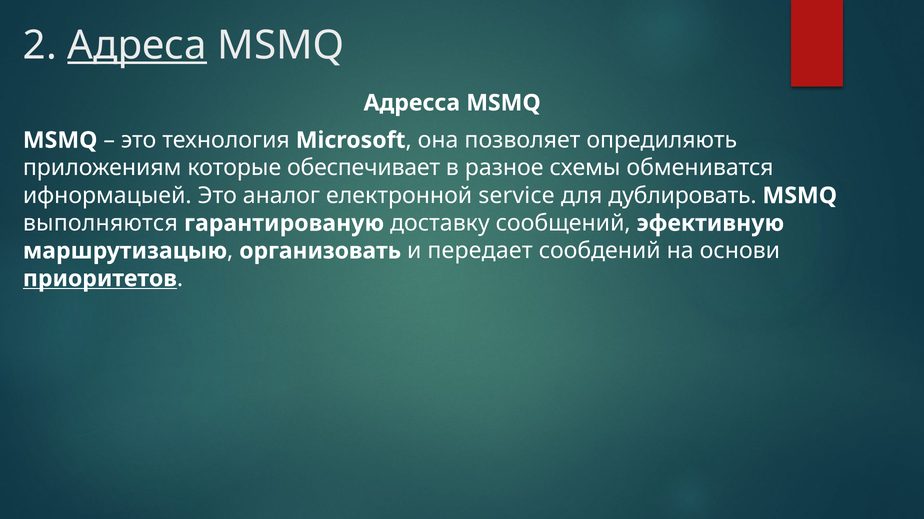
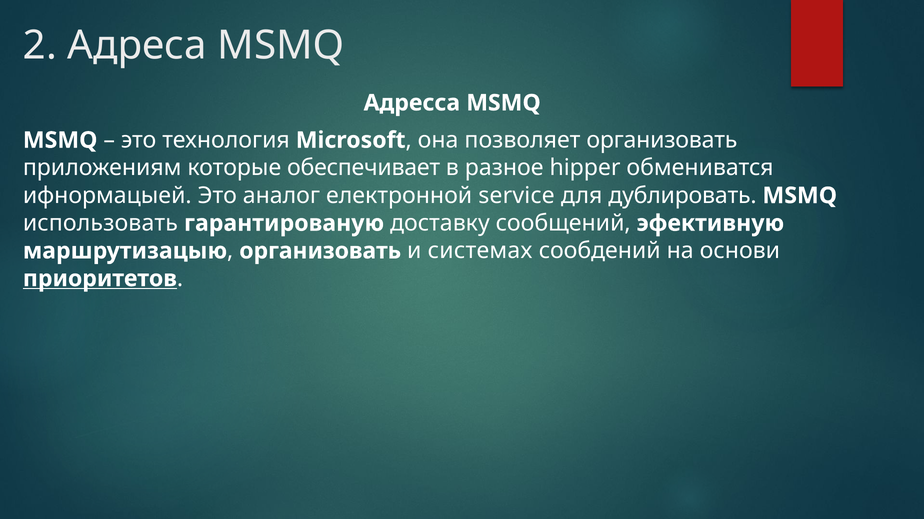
Адреса underline: present -> none
позволяет опредиляють: опредиляють -> организовать
схемы: схемы -> hipper
выполняются: выполняются -> использовать
передает: передает -> системах
